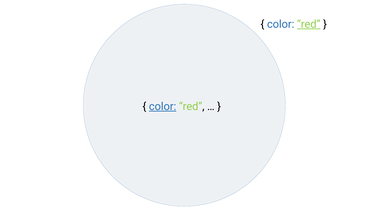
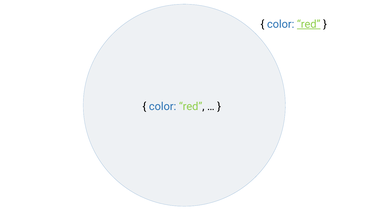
color at (163, 106) underline: present -> none
